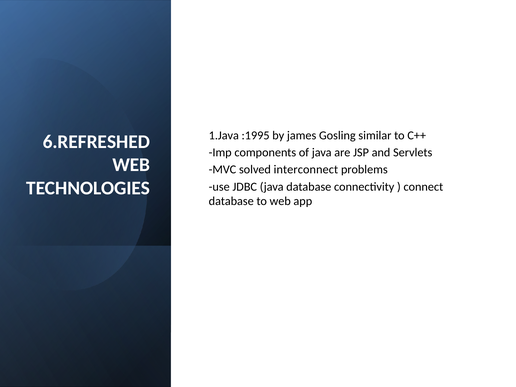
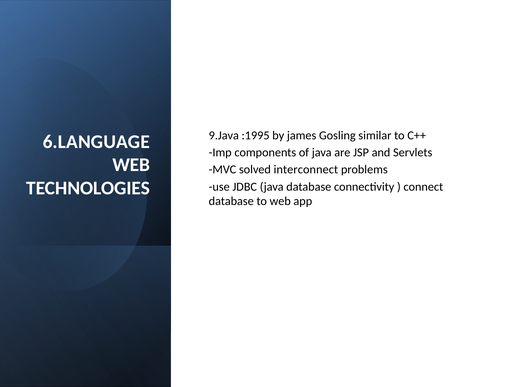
1.Java: 1.Java -> 9.Java
6.REFRESHED: 6.REFRESHED -> 6.LANGUAGE
